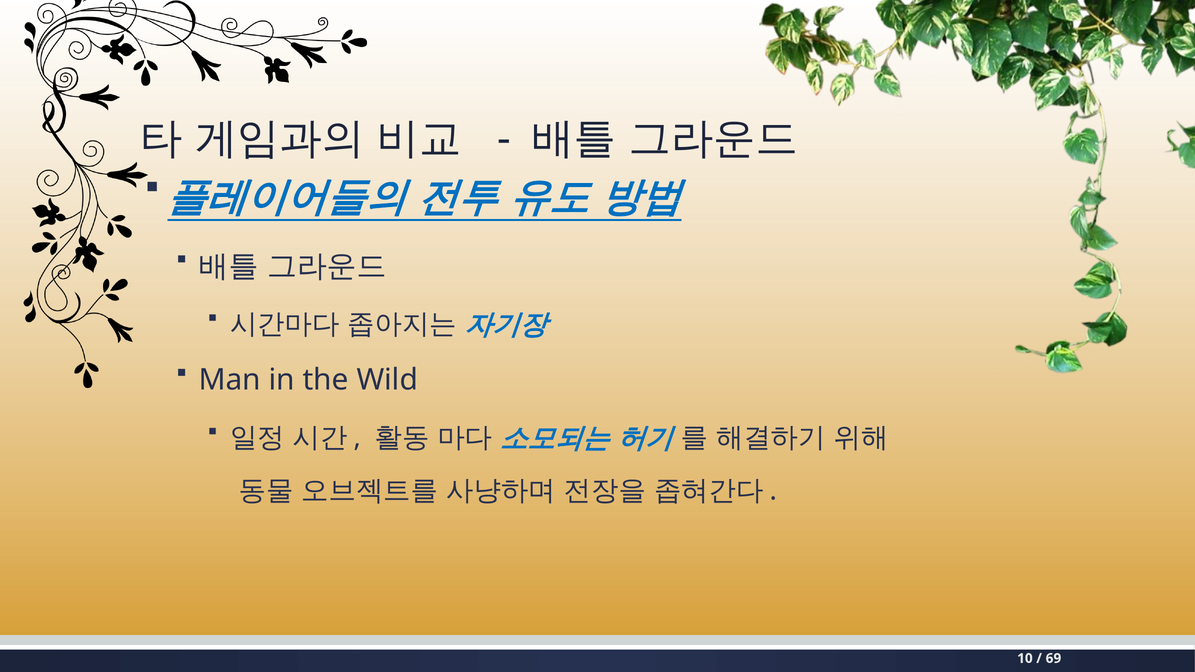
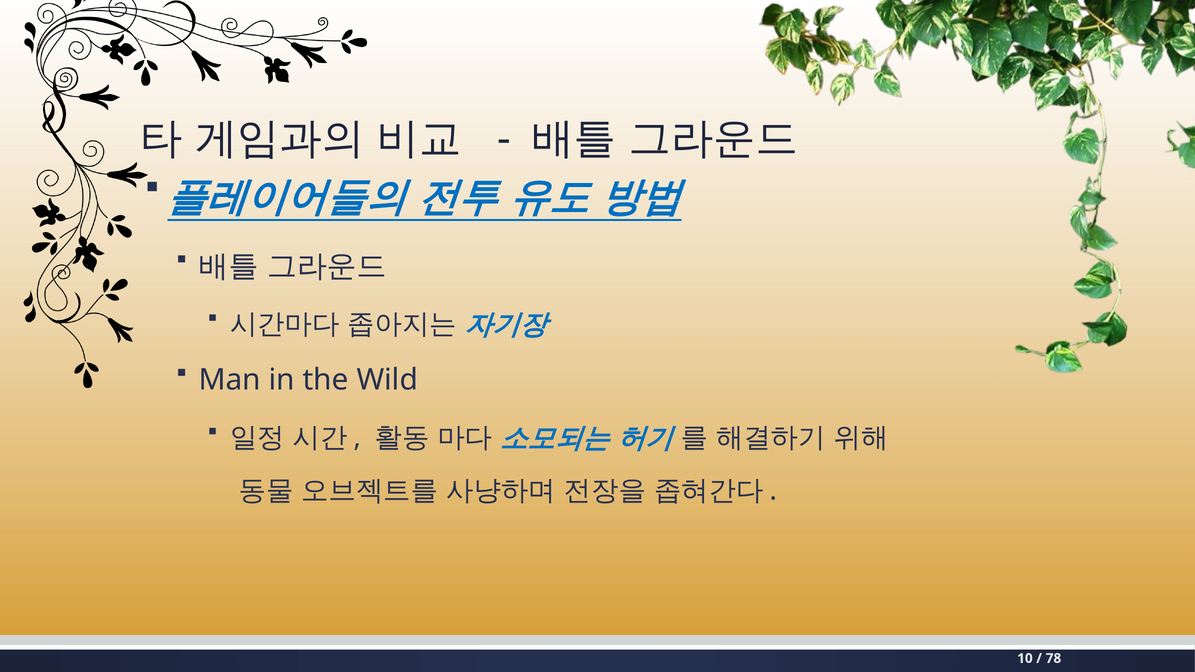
69: 69 -> 78
